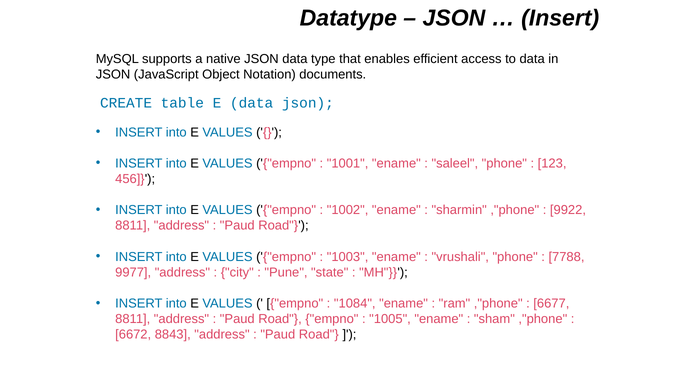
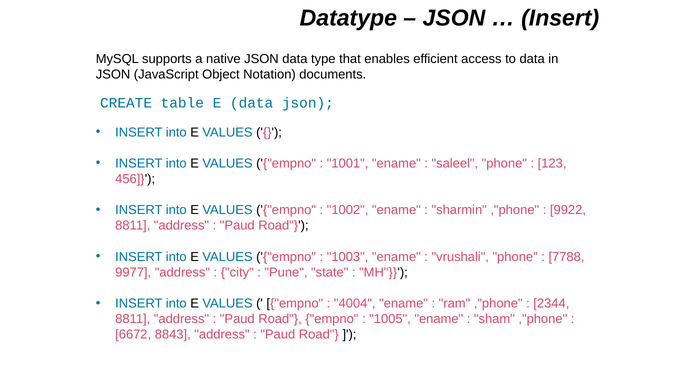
1084: 1084 -> 4004
6677: 6677 -> 2344
